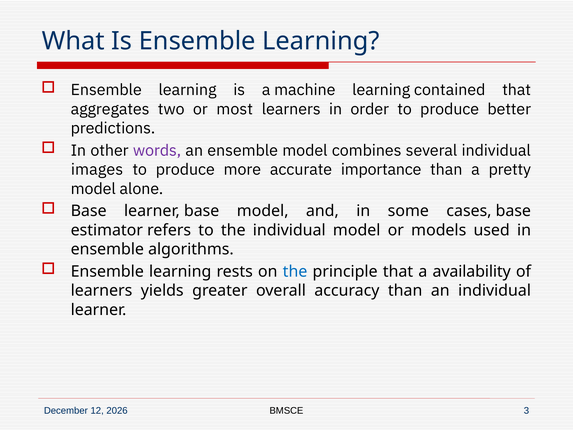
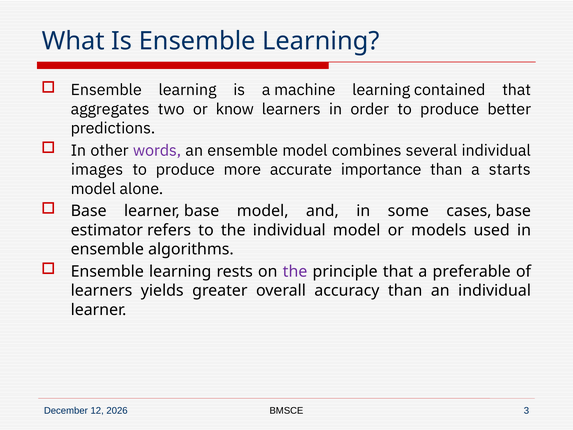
most: most -> know
pretty: pretty -> starts
the at (295, 271) colour: blue -> purple
availability: availability -> preferable
